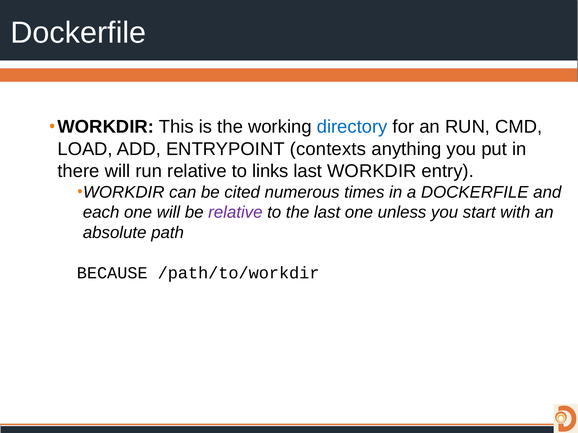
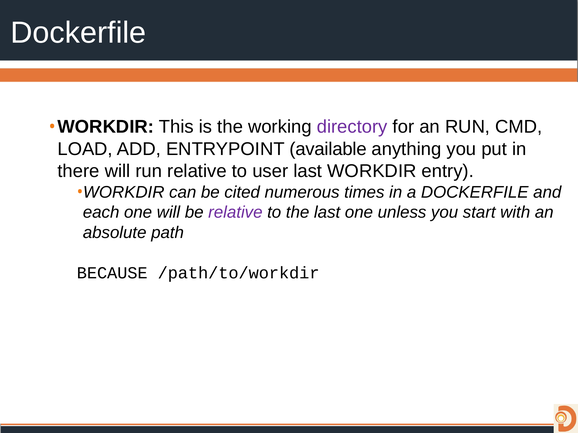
directory colour: blue -> purple
contexts: contexts -> available
links: links -> user
